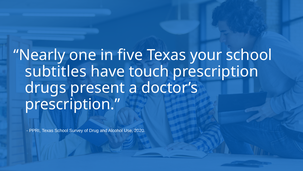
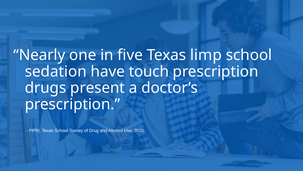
your: your -> limp
subtitles: subtitles -> sedation
